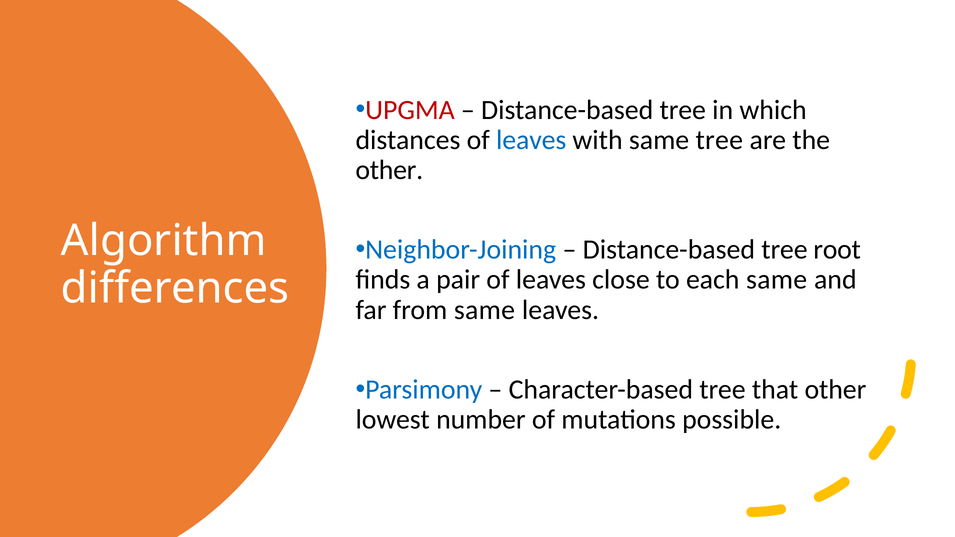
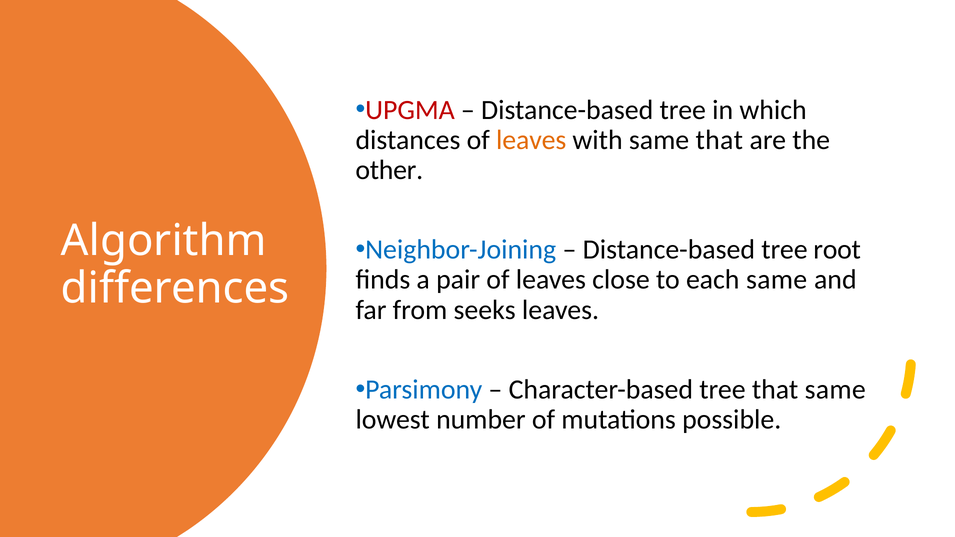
leaves at (531, 140) colour: blue -> orange
same tree: tree -> that
from same: same -> seeks
that other: other -> same
